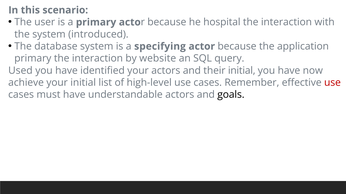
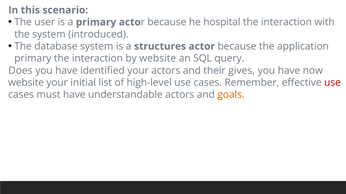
specifying: specifying -> structures
Used: Used -> Does
their initial: initial -> gives
achieve at (26, 83): achieve -> website
goals colour: black -> orange
